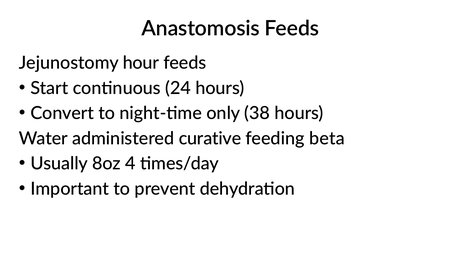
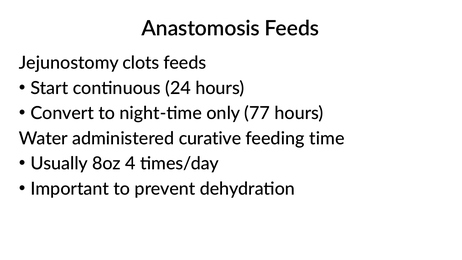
hour: hour -> clots
38: 38 -> 77
beta: beta -> time
